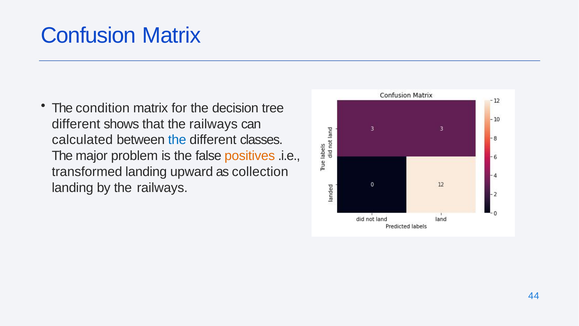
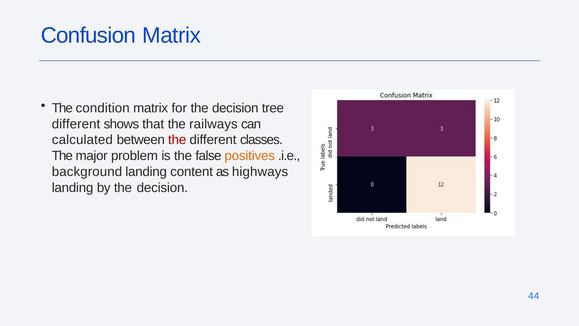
the at (177, 140) colour: blue -> red
transformed: transformed -> background
upward: upward -> content
collection: collection -> highways
by the railways: railways -> decision
